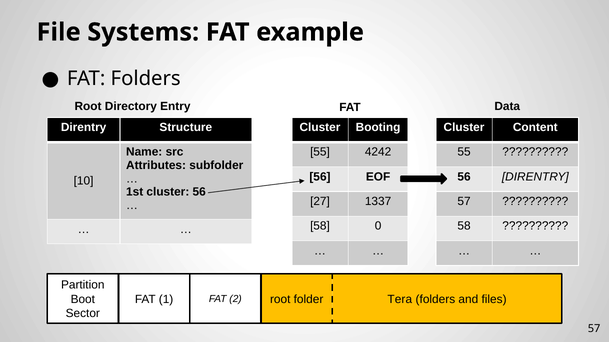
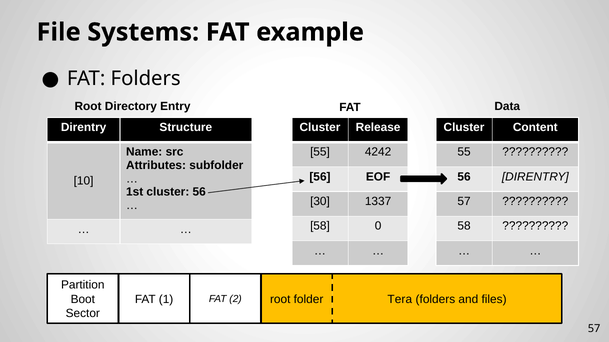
Booting: Booting -> Release
27: 27 -> 30
